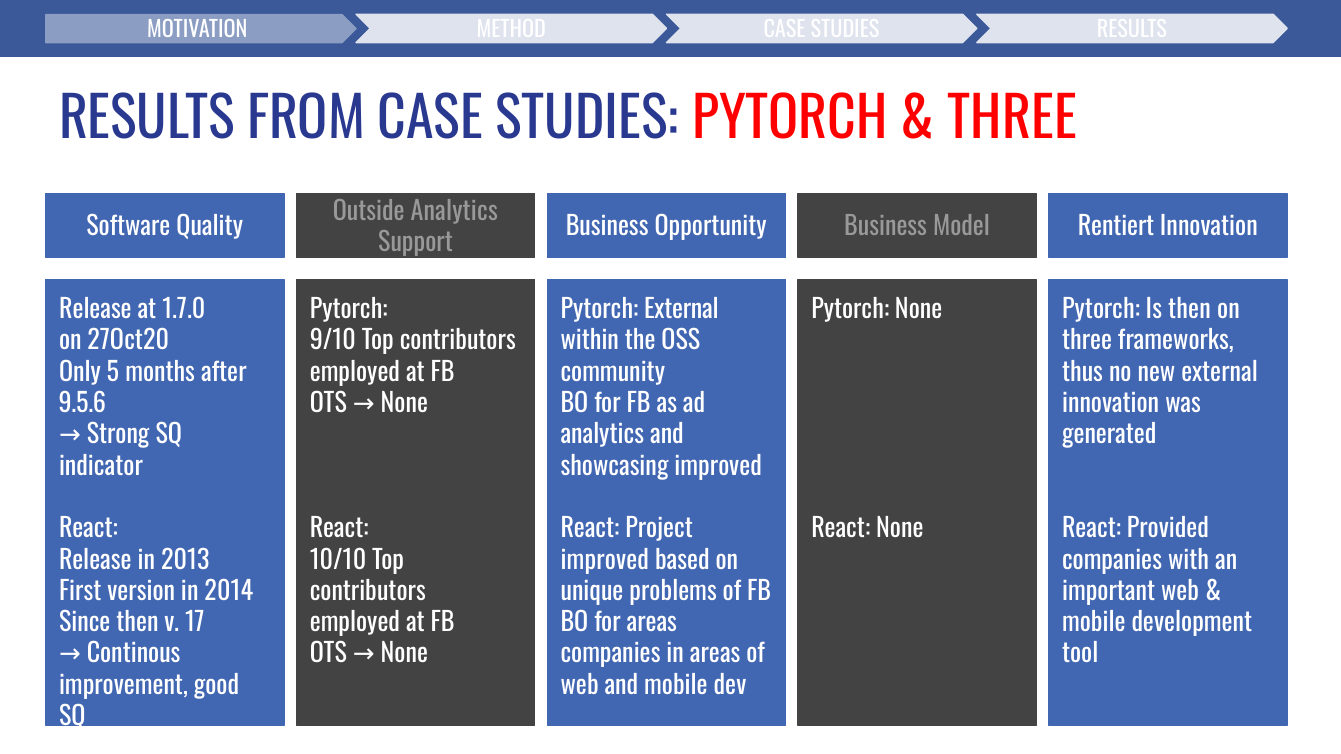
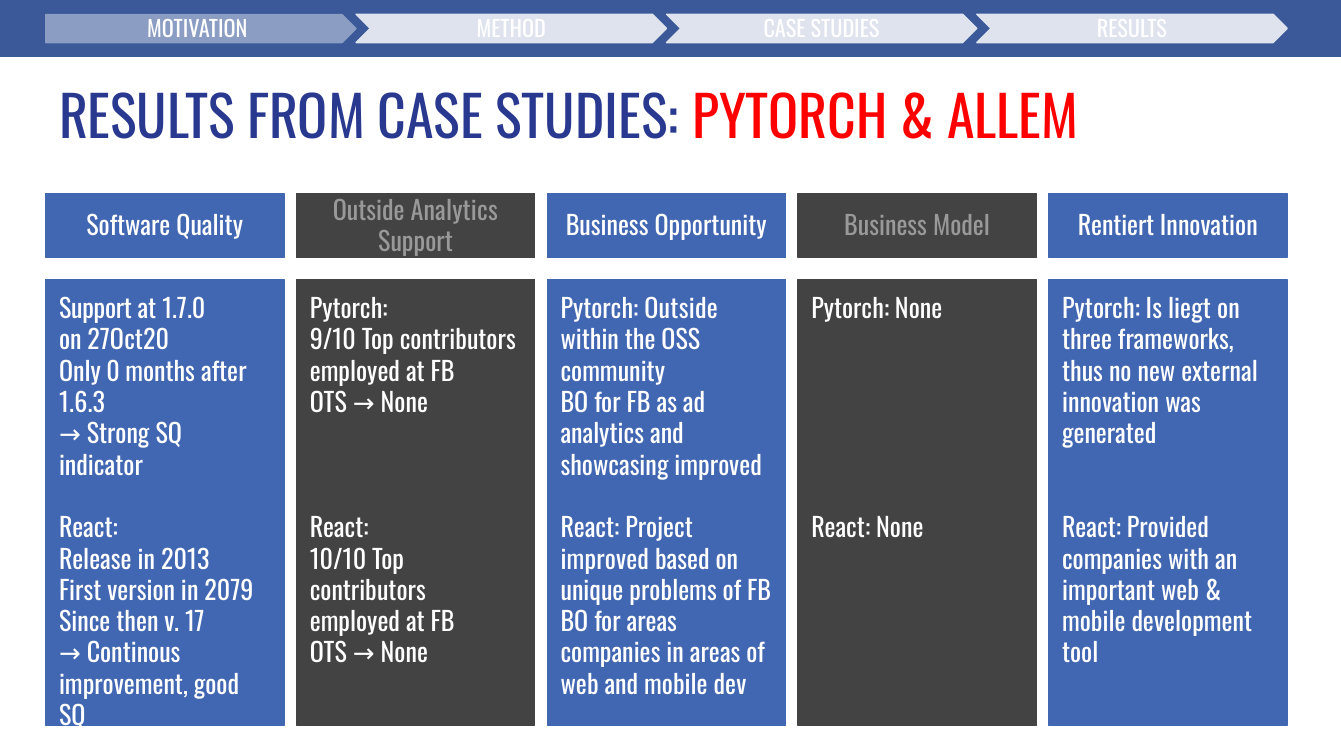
THREE at (1012, 120): THREE -> ALLEM
Release at (95, 310): Release -> Support
Pytorch External: External -> Outside
Is then: then -> liegt
5: 5 -> 0
9.5.6: 9.5.6 -> 1.6.3
2014: 2014 -> 2079
